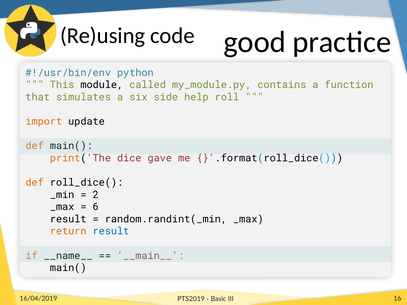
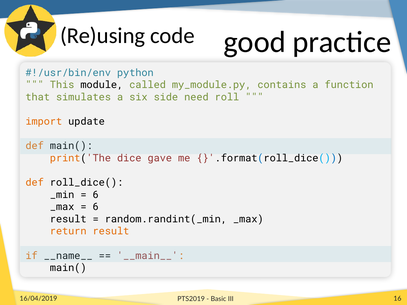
help: help -> need
2 at (96, 195): 2 -> 6
result at (111, 232) colour: blue -> orange
